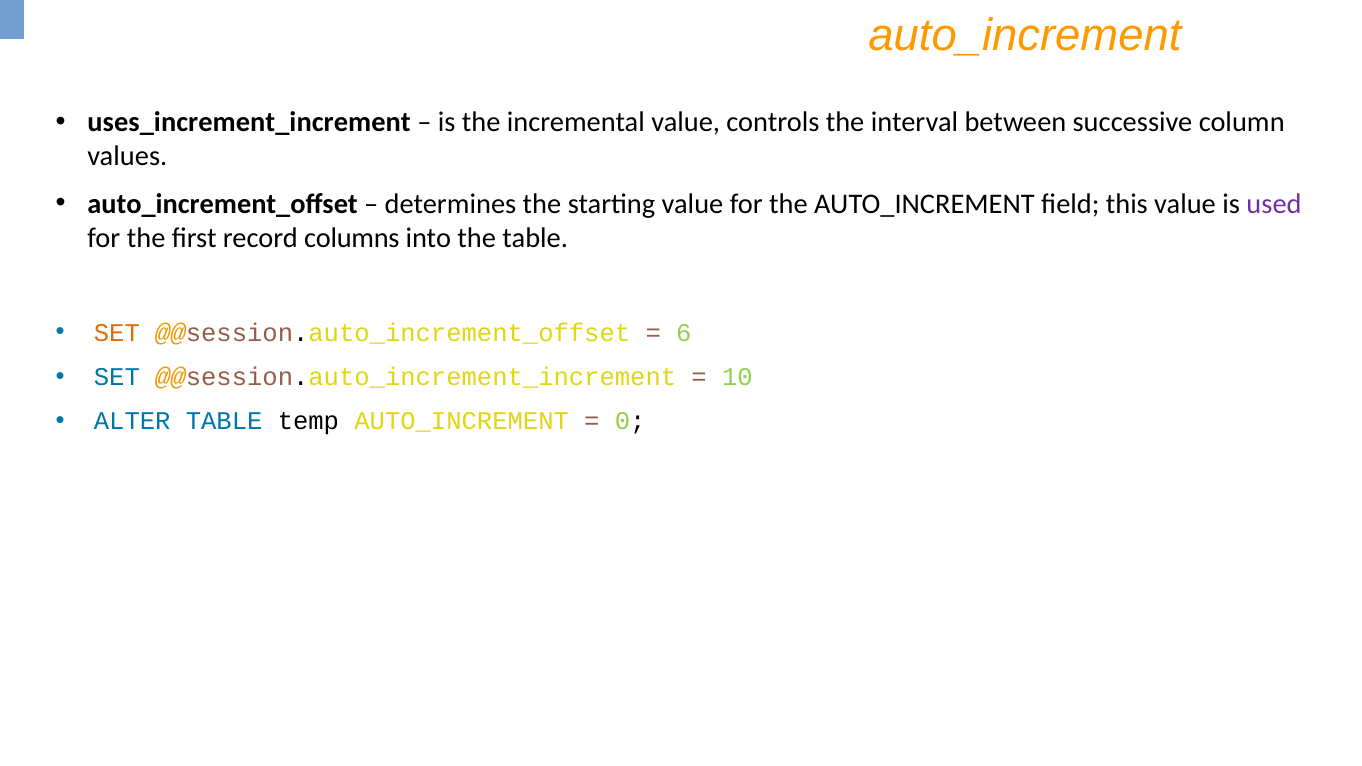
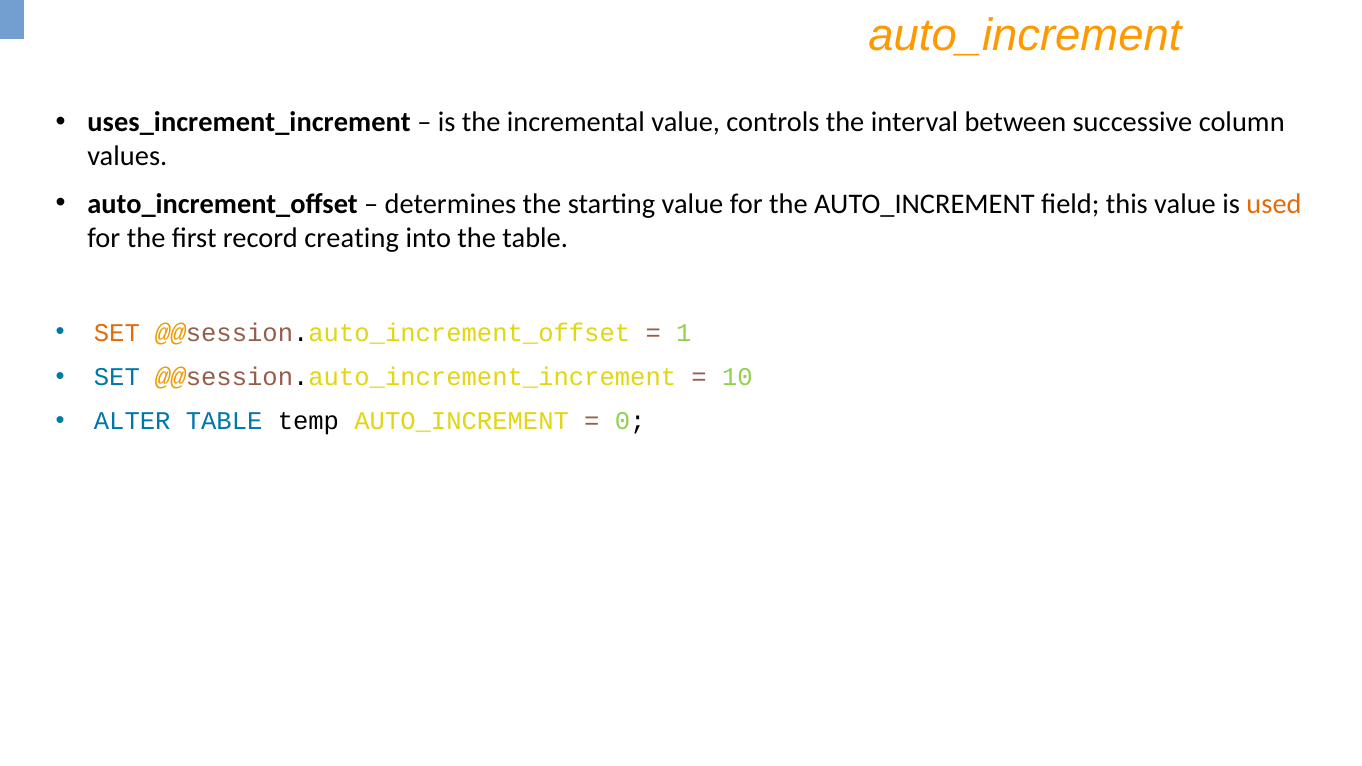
used colour: purple -> orange
columns: columns -> creating
6: 6 -> 1
